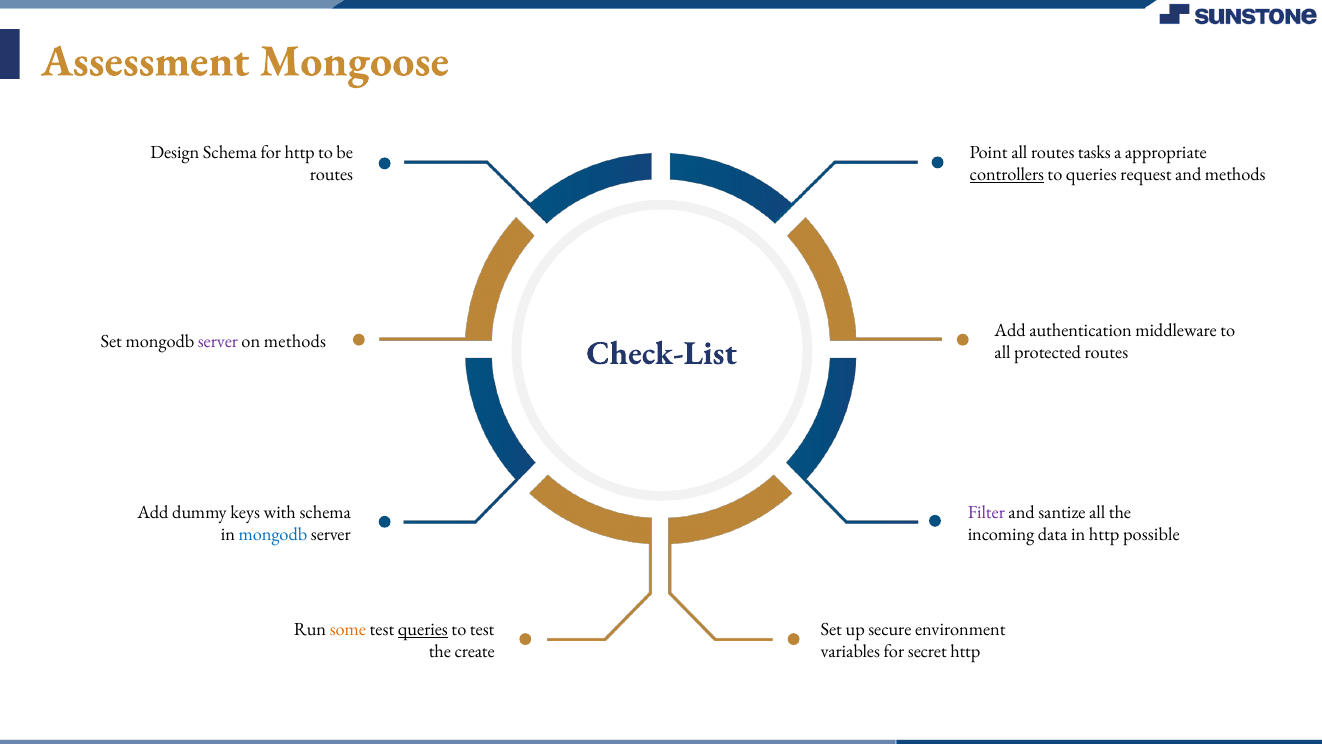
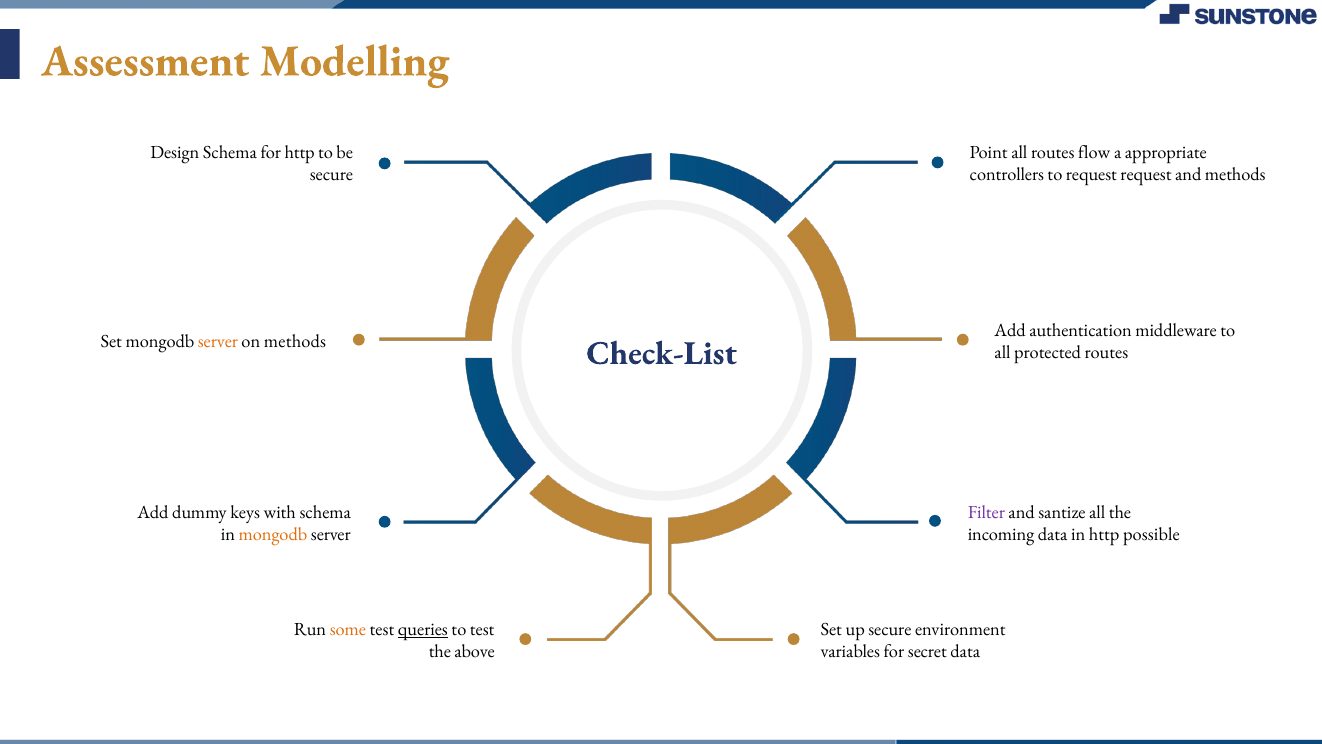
Mongoose: Mongoose -> Modelling
tasks: tasks -> flow
routes at (331, 174): routes -> secure
controllers underline: present -> none
to queries: queries -> request
server at (218, 341) colour: purple -> orange
mongodb at (273, 534) colour: blue -> orange
create: create -> above
secret http: http -> data
